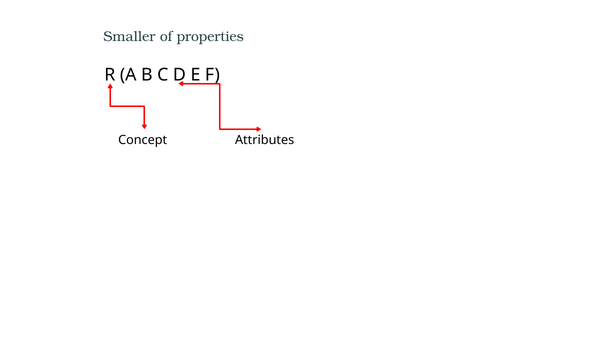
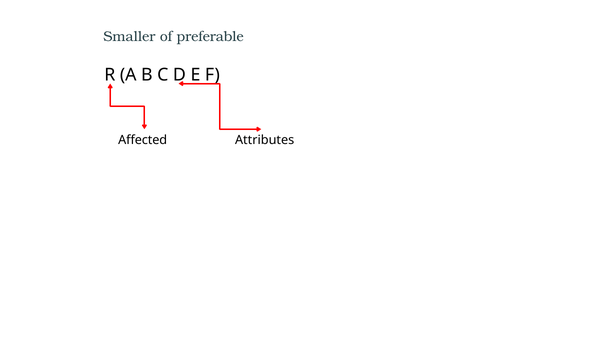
properties: properties -> preferable
Concept: Concept -> Affected
